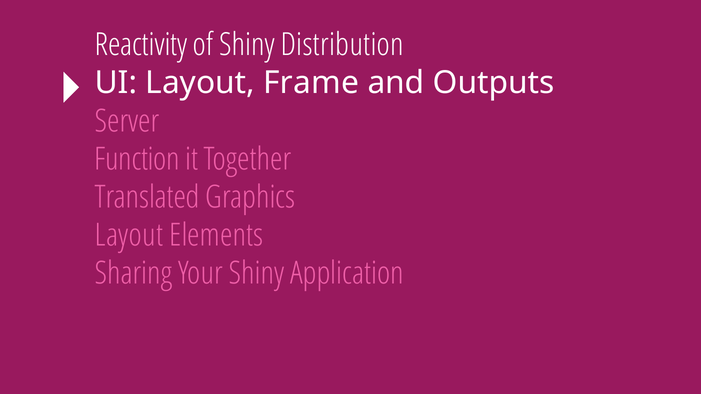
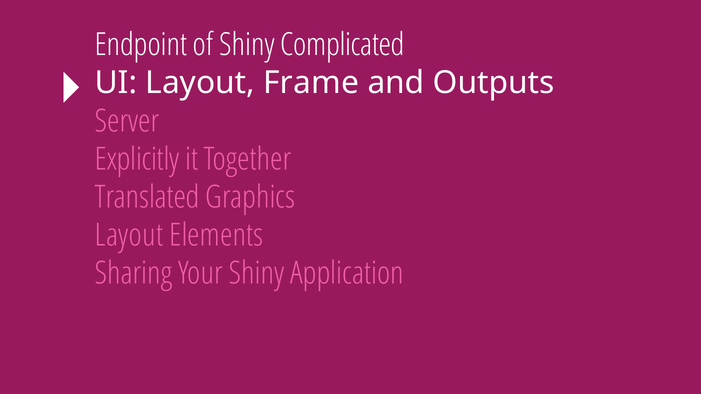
Reactivity: Reactivity -> Endpoint
Distribution: Distribution -> Complicated
Function: Function -> Explicitly
